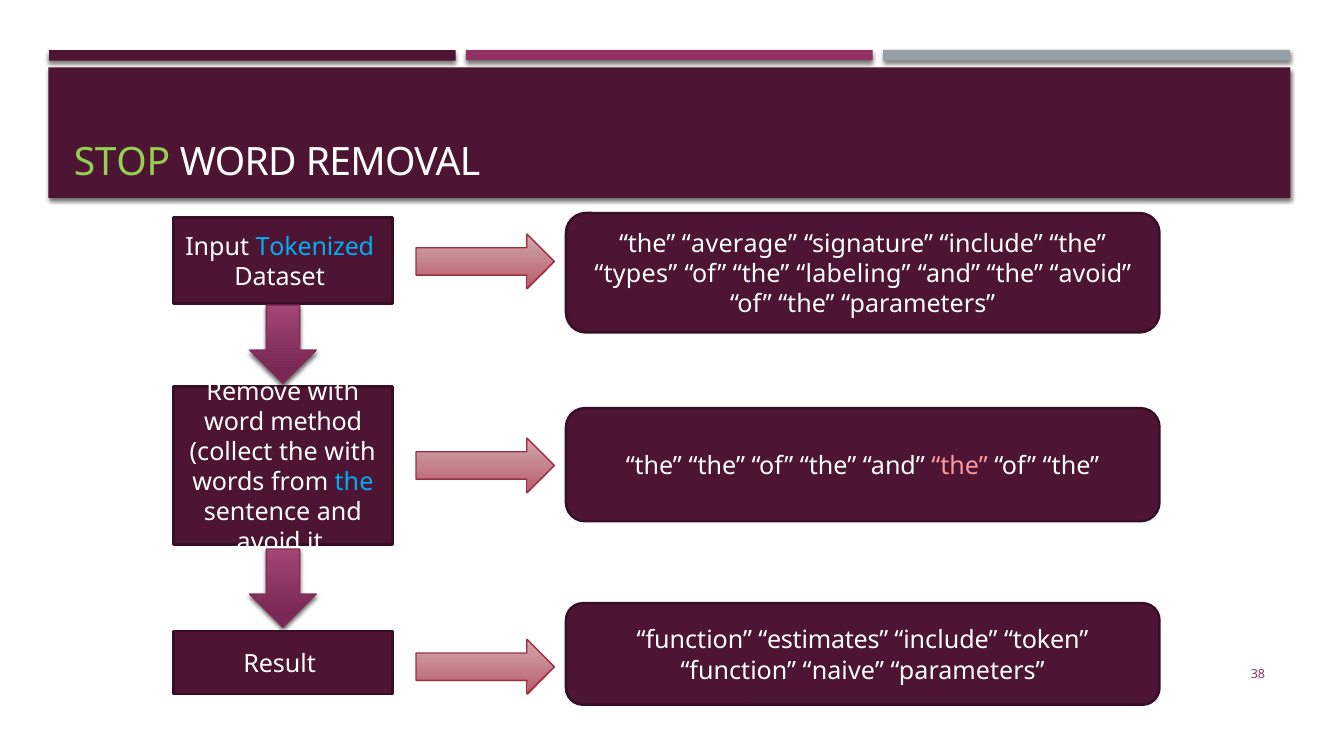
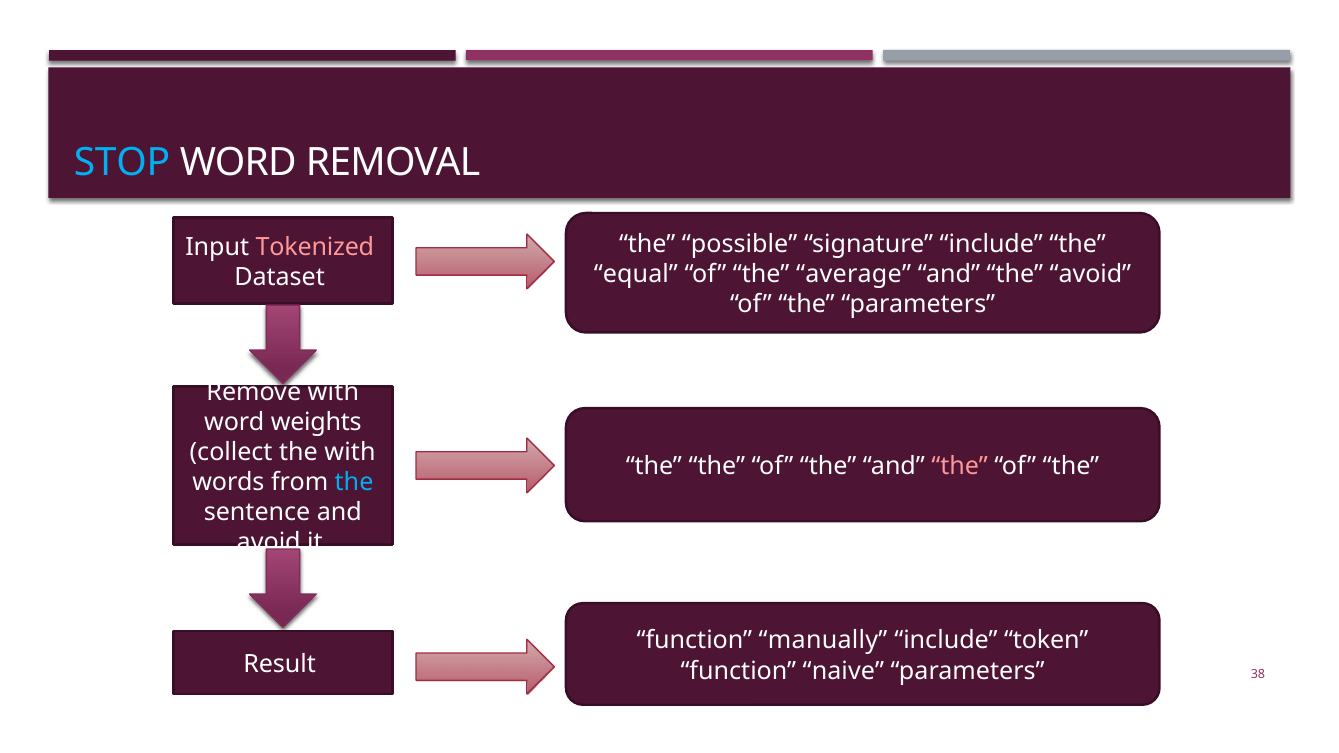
STOP colour: light green -> light blue
average: average -> possible
Tokenized colour: light blue -> pink
types: types -> equal
labeling: labeling -> average
method: method -> weights
estimates: estimates -> manually
